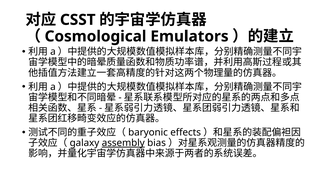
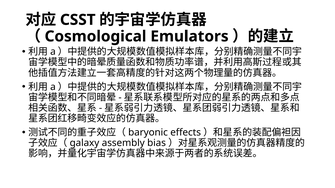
assembly underline: present -> none
